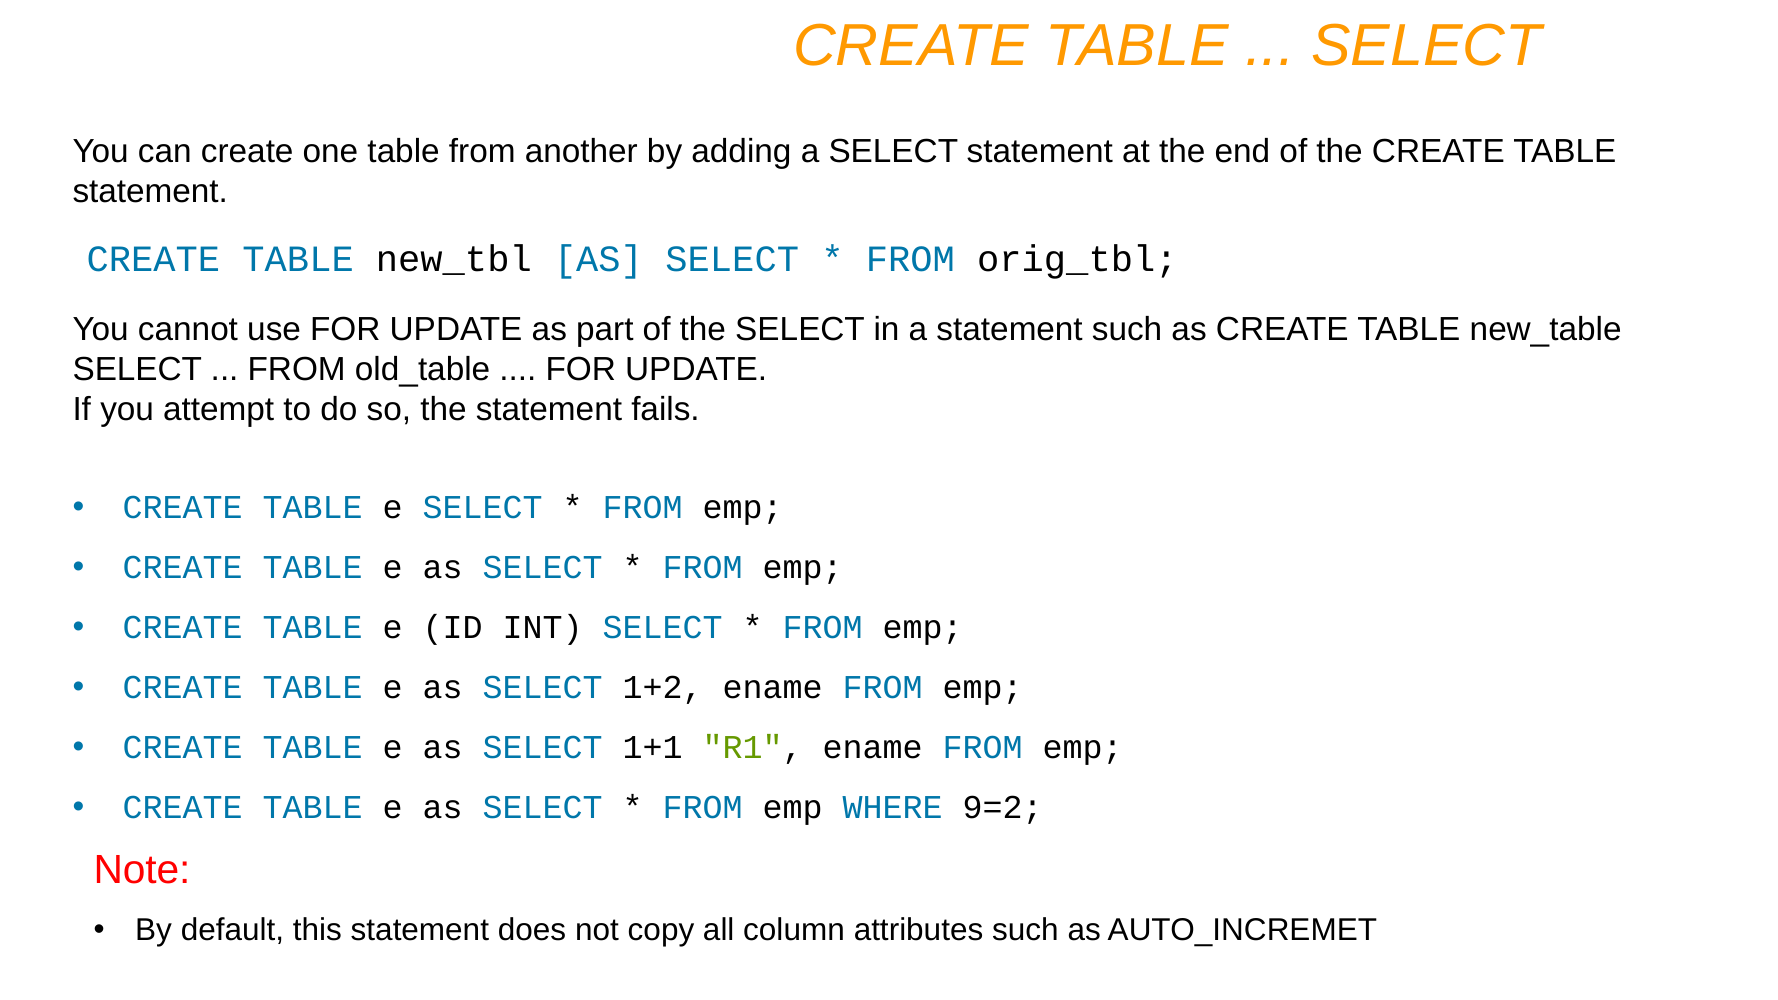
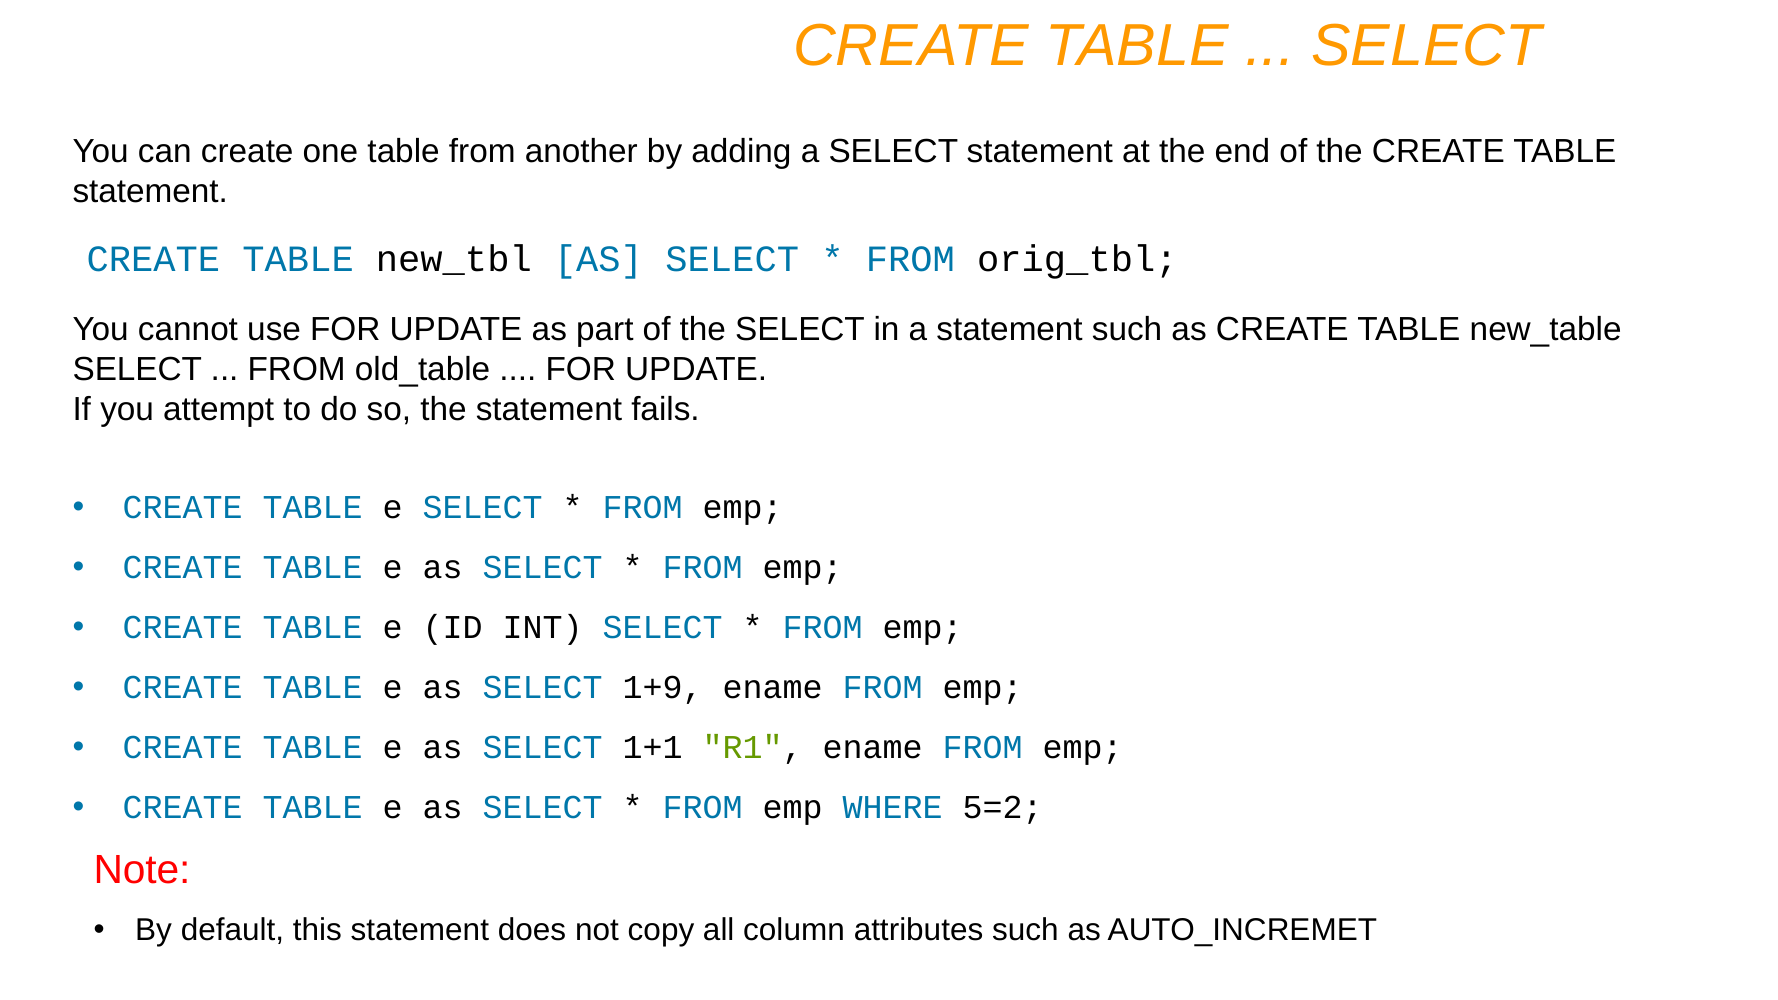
1+2: 1+2 -> 1+9
9=2: 9=2 -> 5=2
